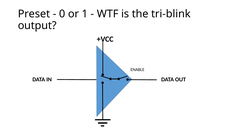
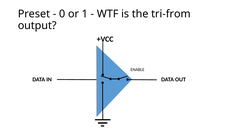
tri-blink: tri-blink -> tri-from
